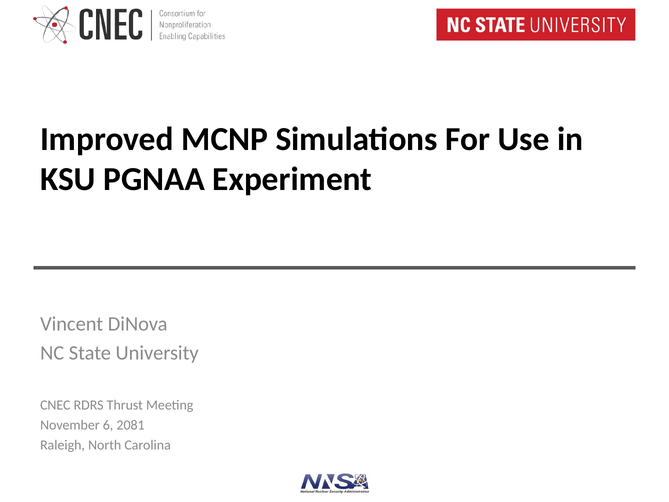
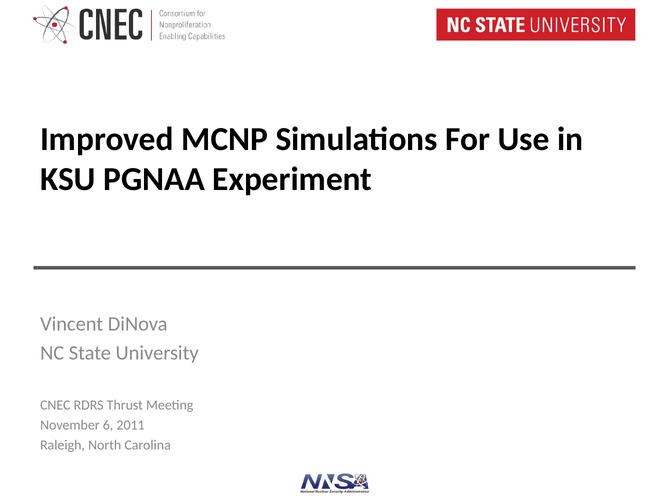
2081: 2081 -> 2011
